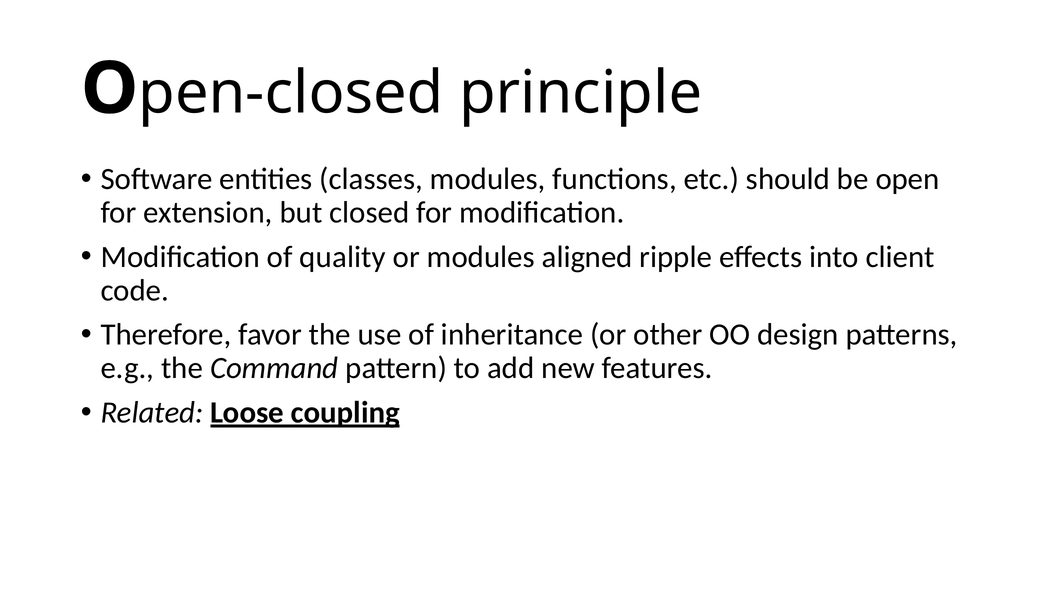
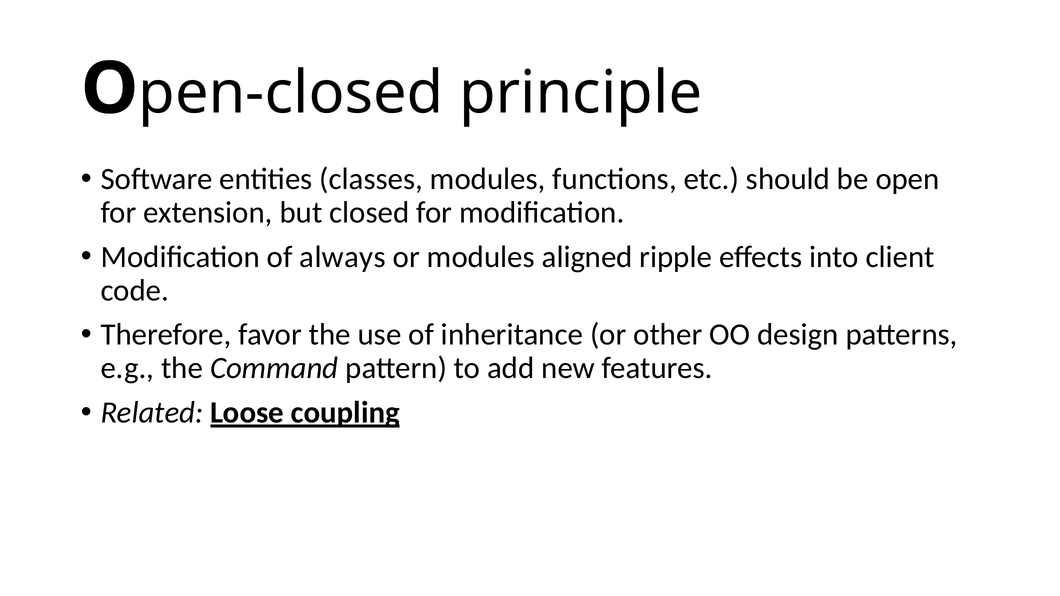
quality: quality -> always
